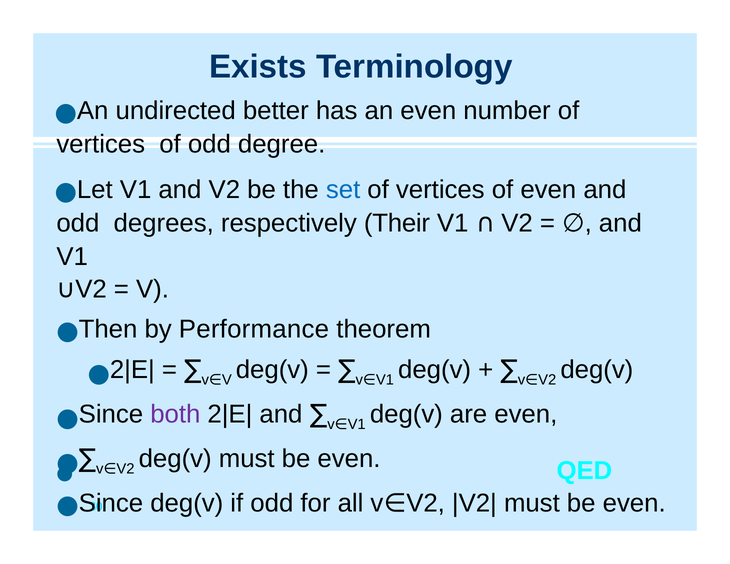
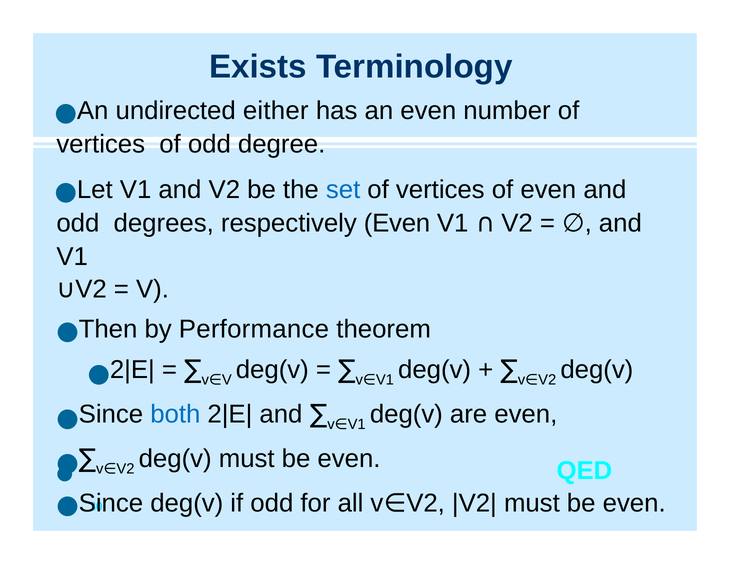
better: better -> either
respectively Their: Their -> Even
both colour: purple -> blue
